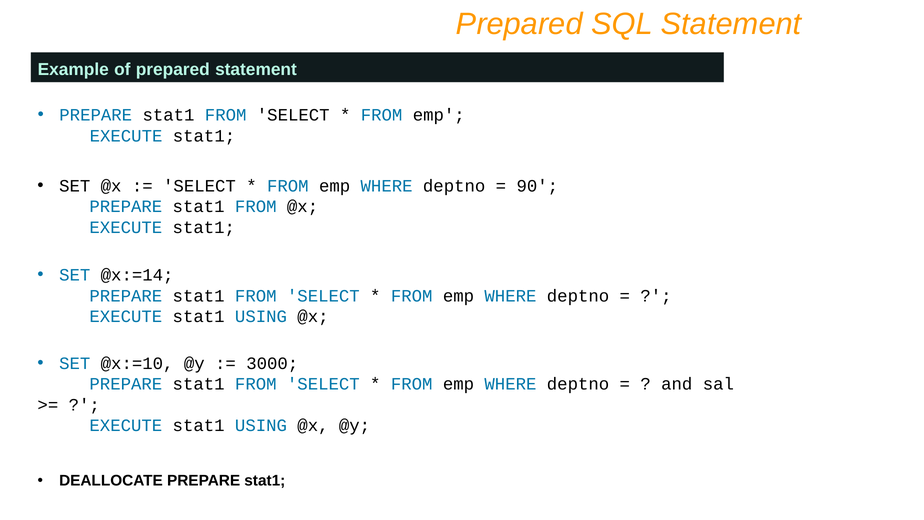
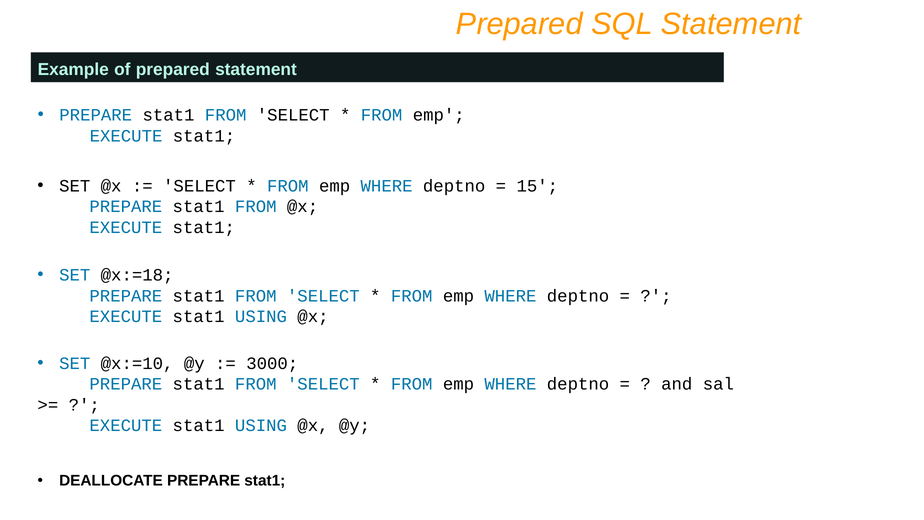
90: 90 -> 15
@x:=14: @x:=14 -> @x:=18
